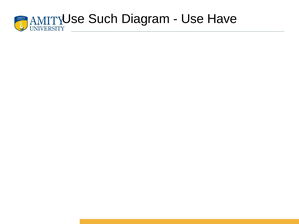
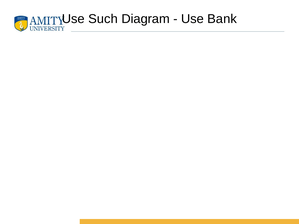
Have: Have -> Bank
